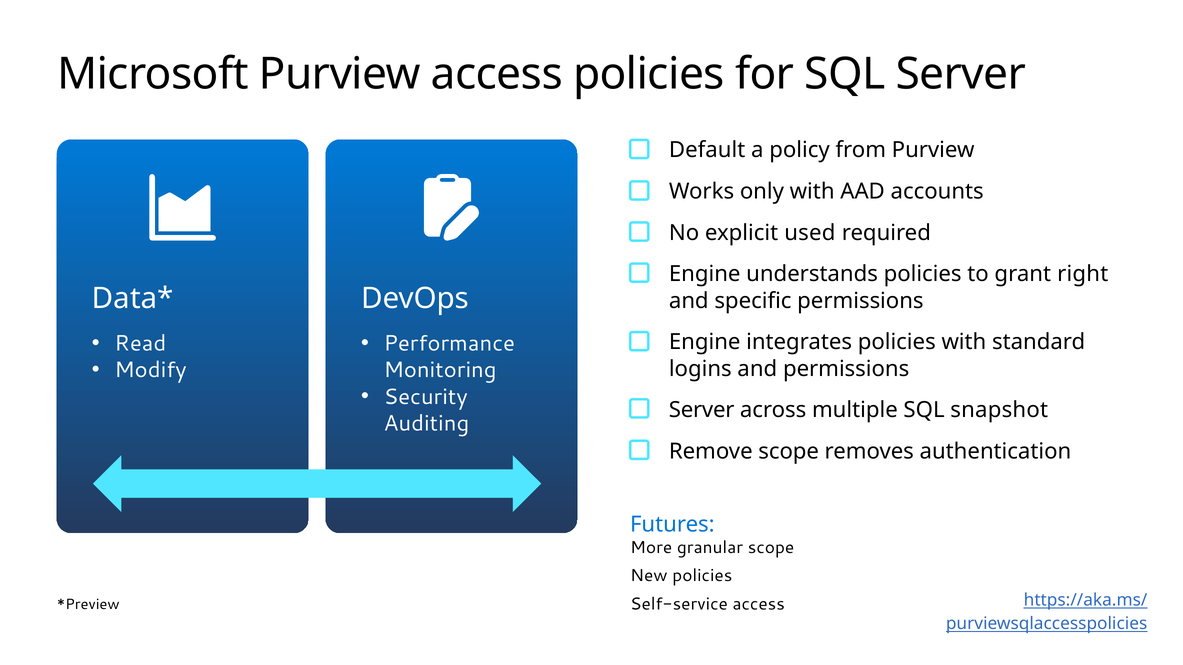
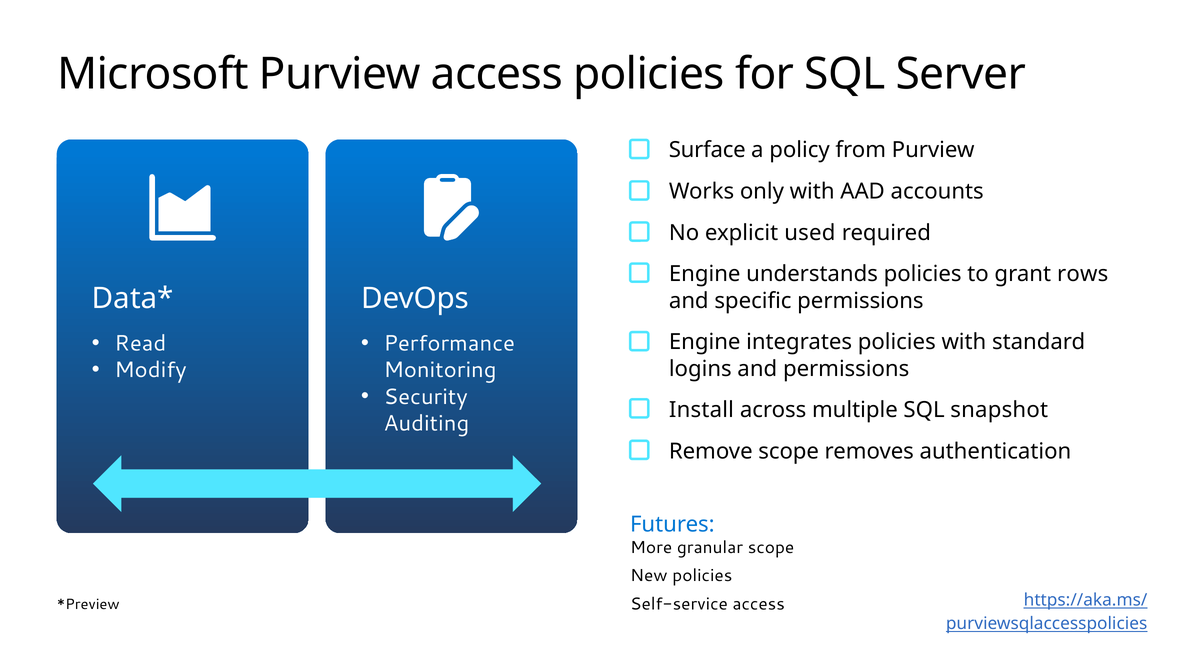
Default: Default -> Surface
right: right -> rows
Server at (702, 410): Server -> Install
